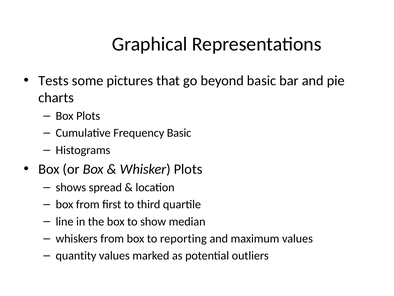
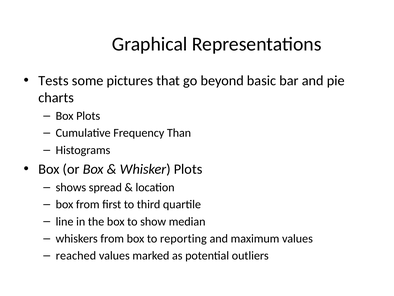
Frequency Basic: Basic -> Than
quantity: quantity -> reached
